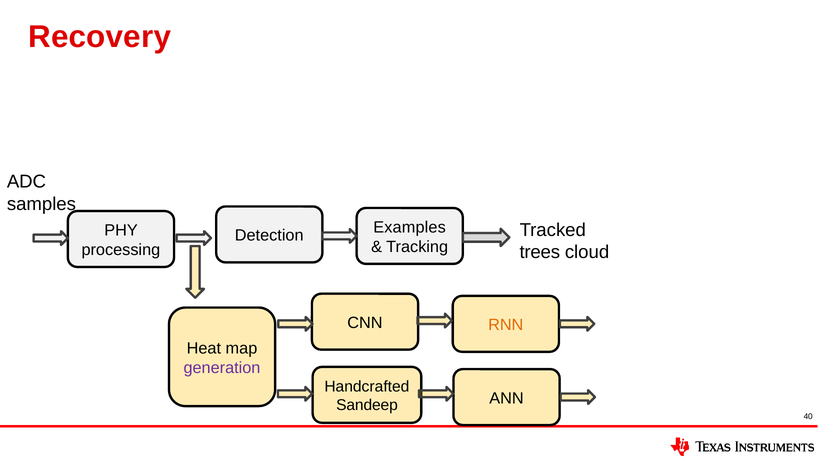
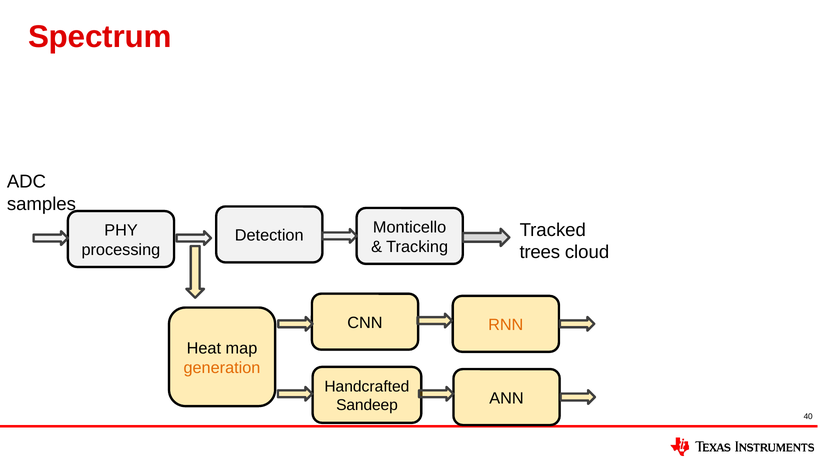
Recovery: Recovery -> Spectrum
Examples: Examples -> Monticello
generation colour: purple -> orange
